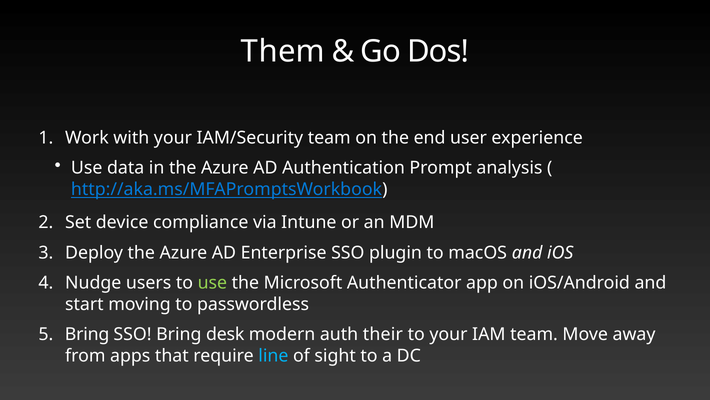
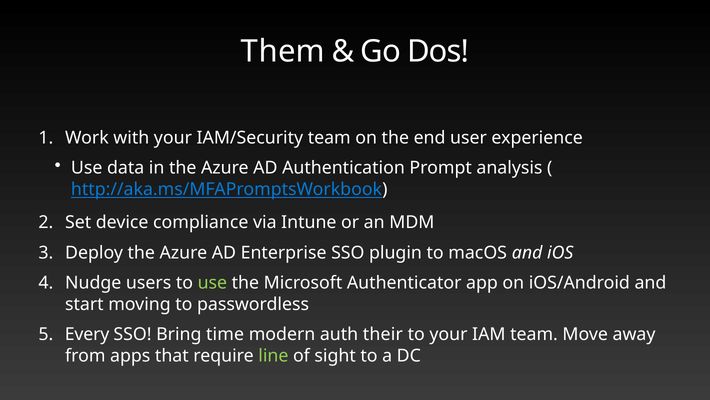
Bring at (87, 334): Bring -> Every
desk: desk -> time
line colour: light blue -> light green
